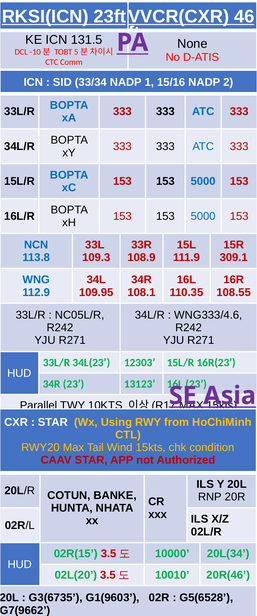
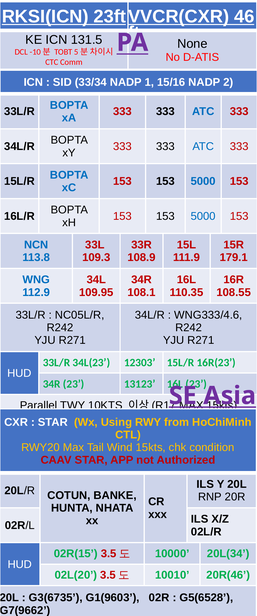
309.1: 309.1 -> 179.1
